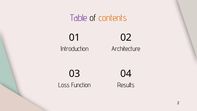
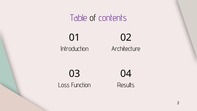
contents colour: orange -> purple
